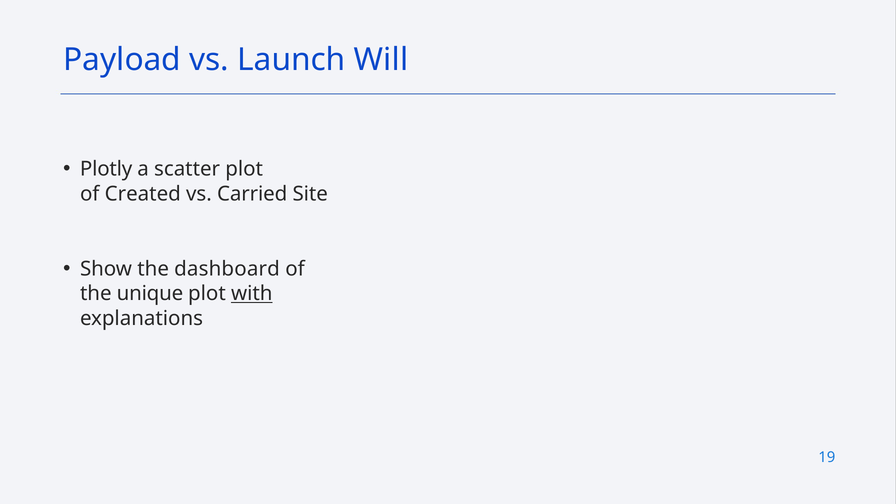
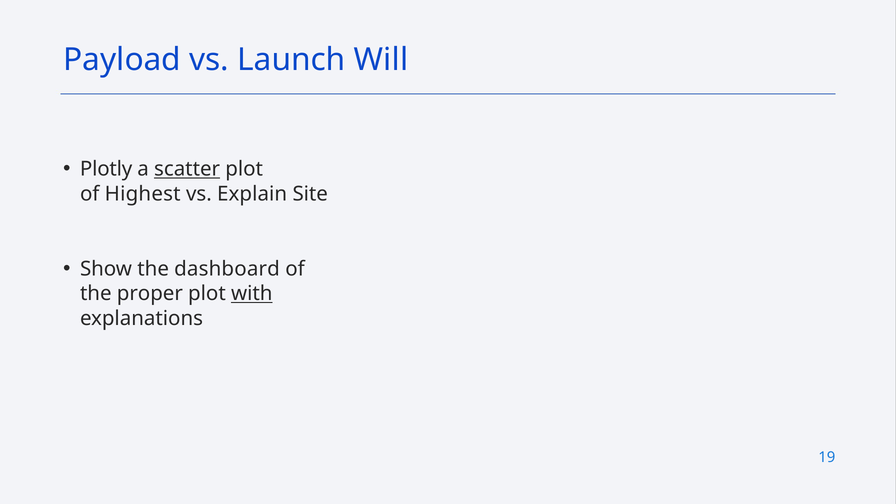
scatter underline: none -> present
Created: Created -> Highest
Carried: Carried -> Explain
unique: unique -> proper
